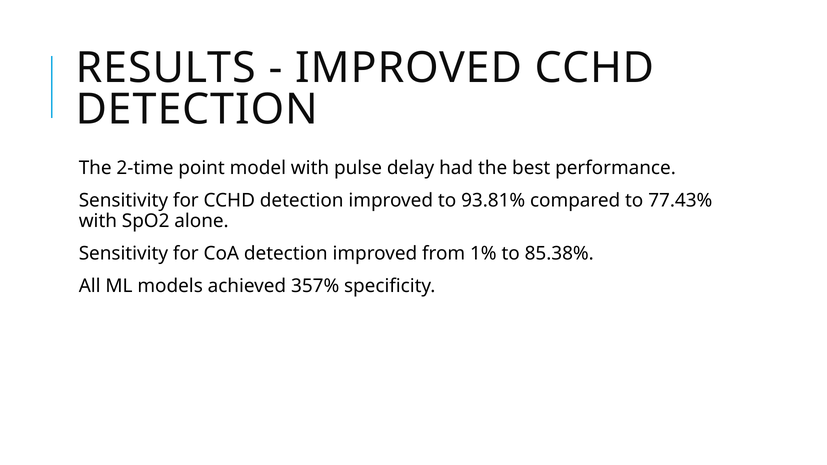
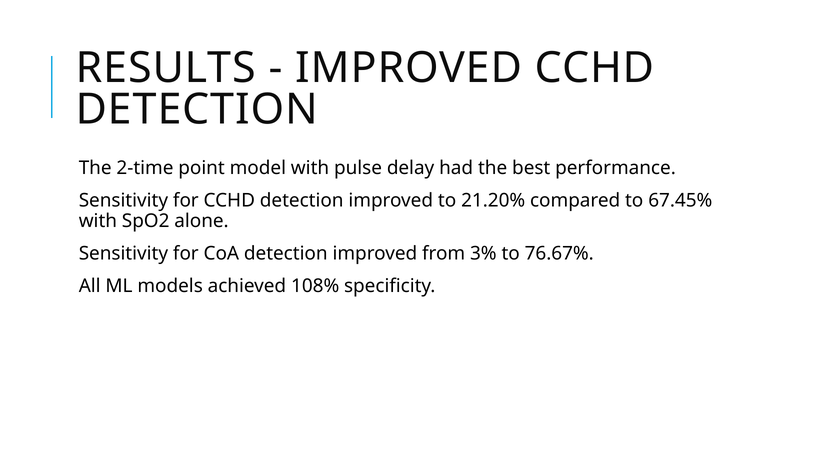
93.81%: 93.81% -> 21.20%
77.43%: 77.43% -> 67.45%
1%: 1% -> 3%
85.38%: 85.38% -> 76.67%
357%: 357% -> 108%
